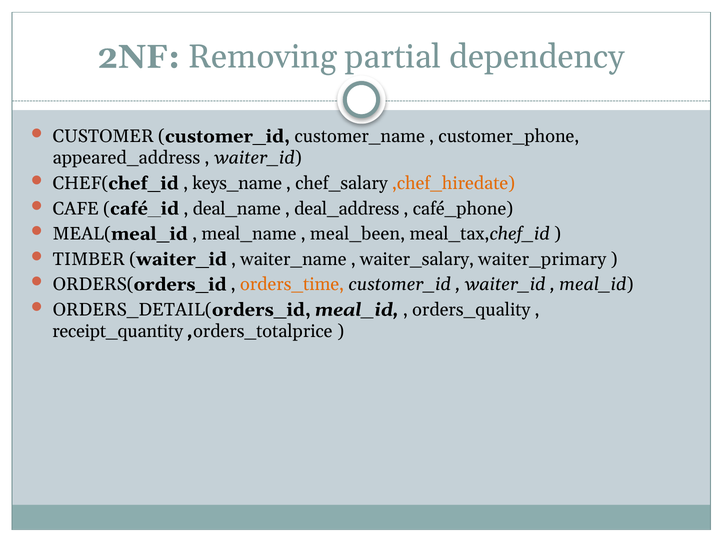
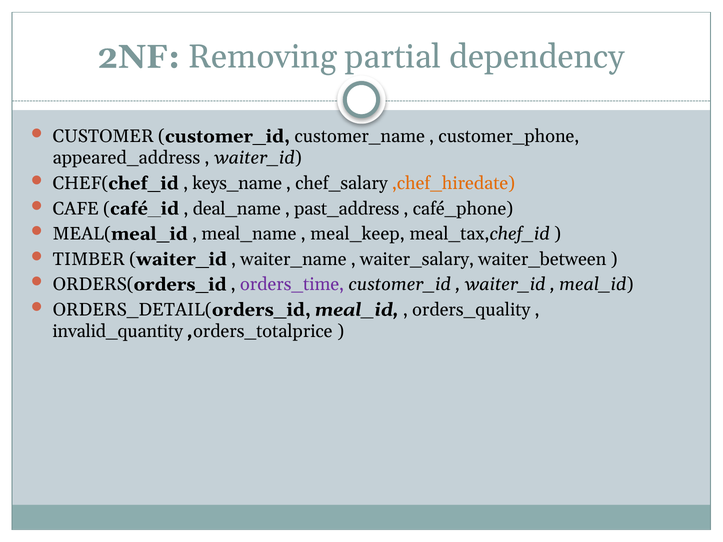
deal_address: deal_address -> past_address
meal_been: meal_been -> meal_keep
waiter_primary: waiter_primary -> waiter_between
orders_time colour: orange -> purple
receipt_quantity: receipt_quantity -> invalid_quantity
